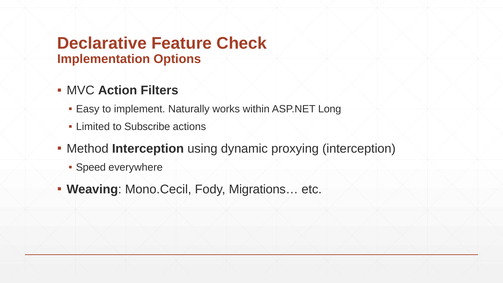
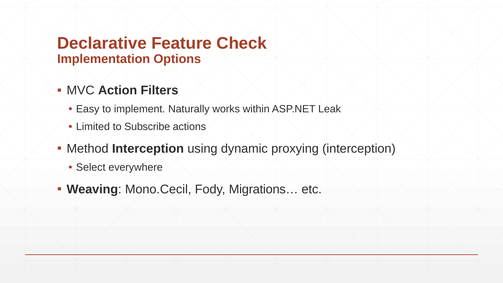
Long: Long -> Leak
Speed: Speed -> Select
